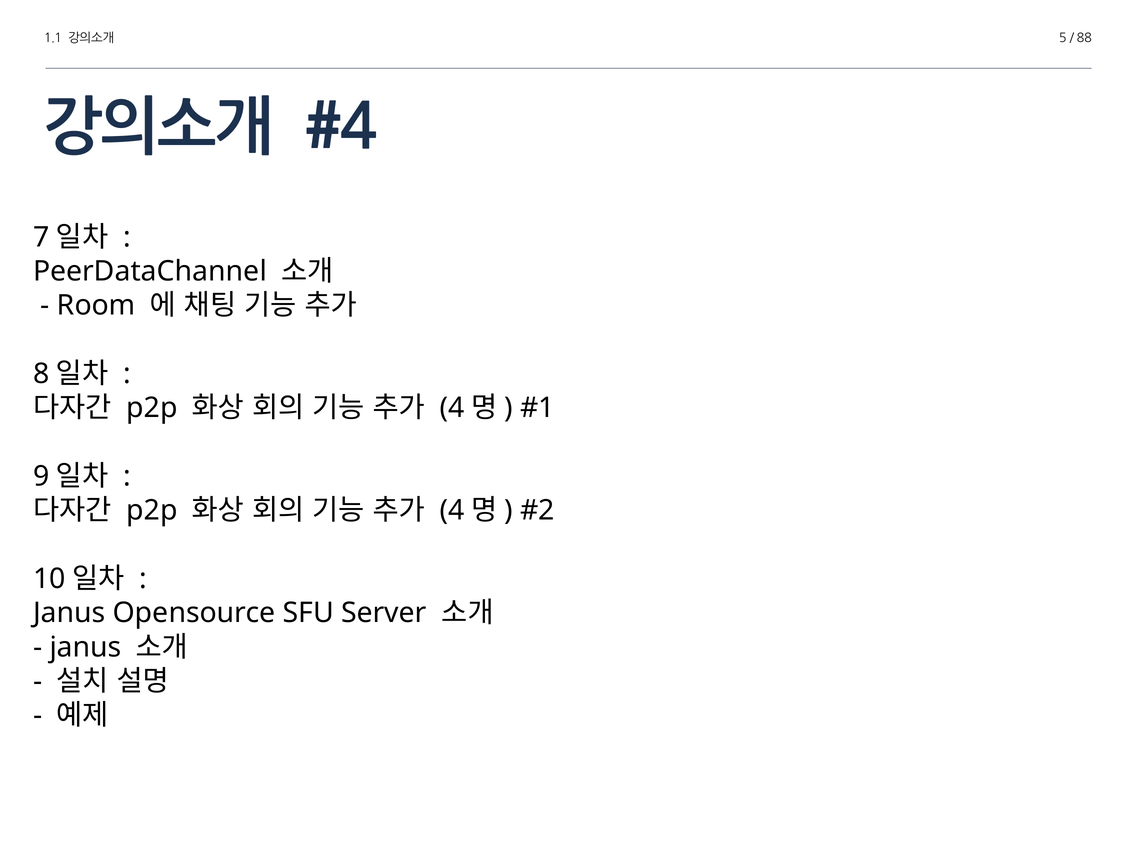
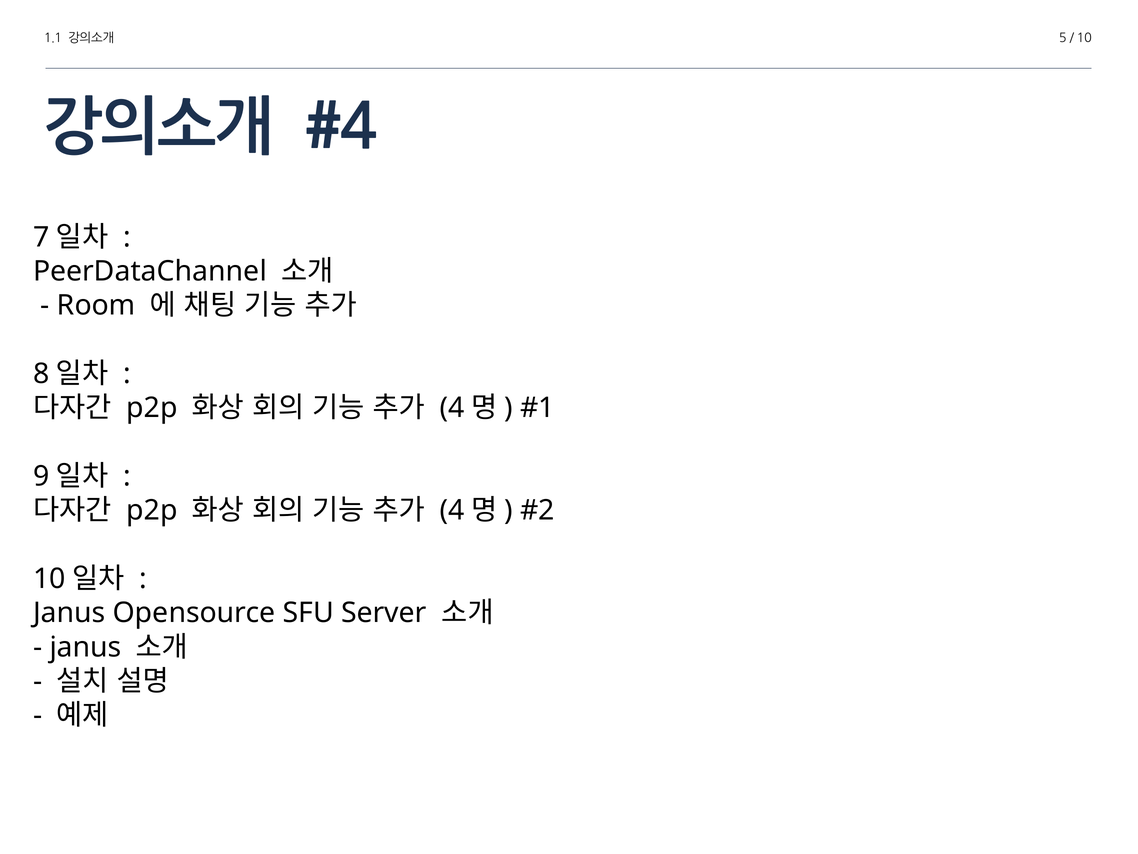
88: 88 -> 10
